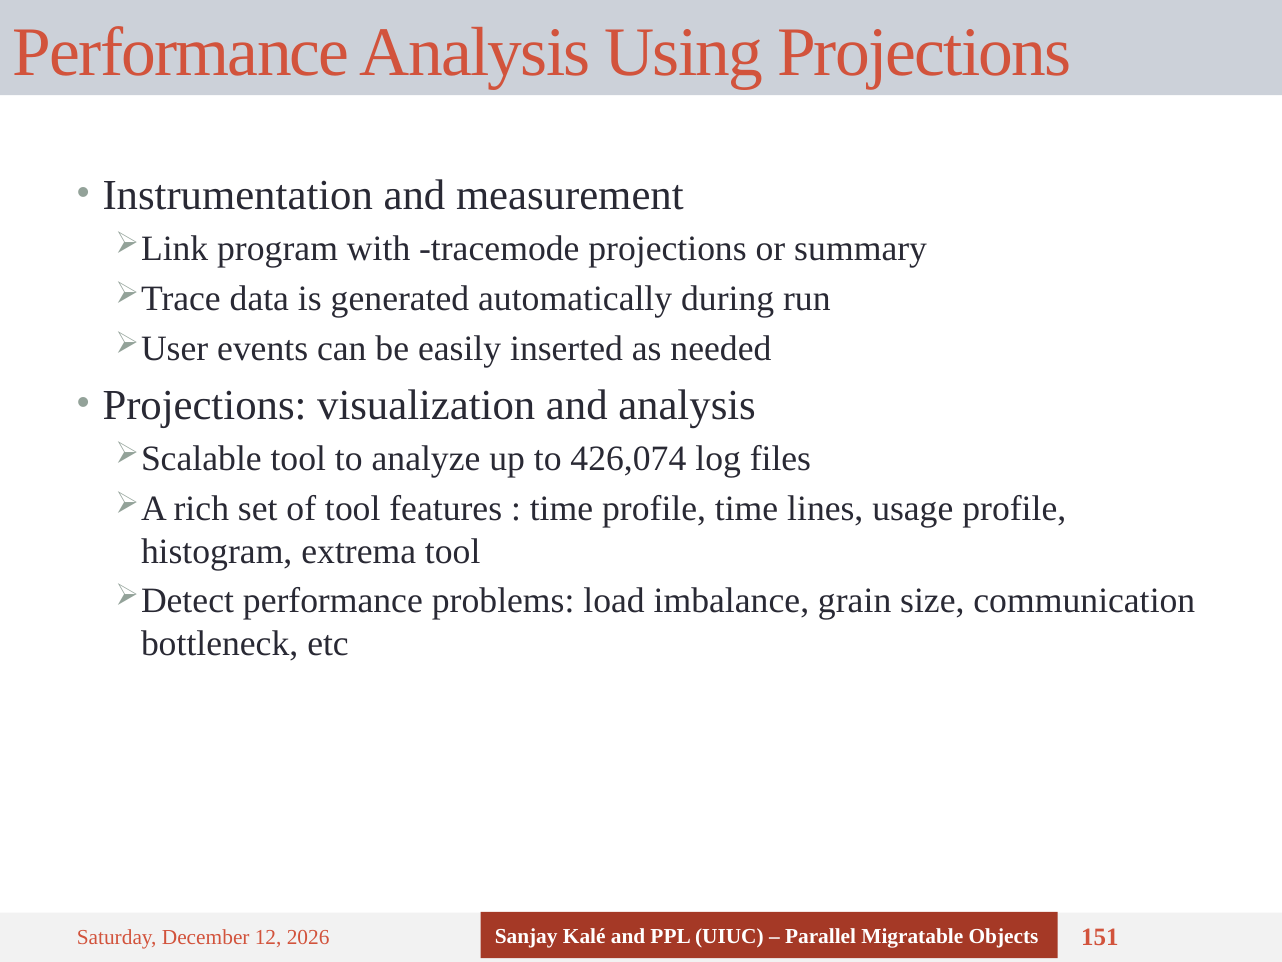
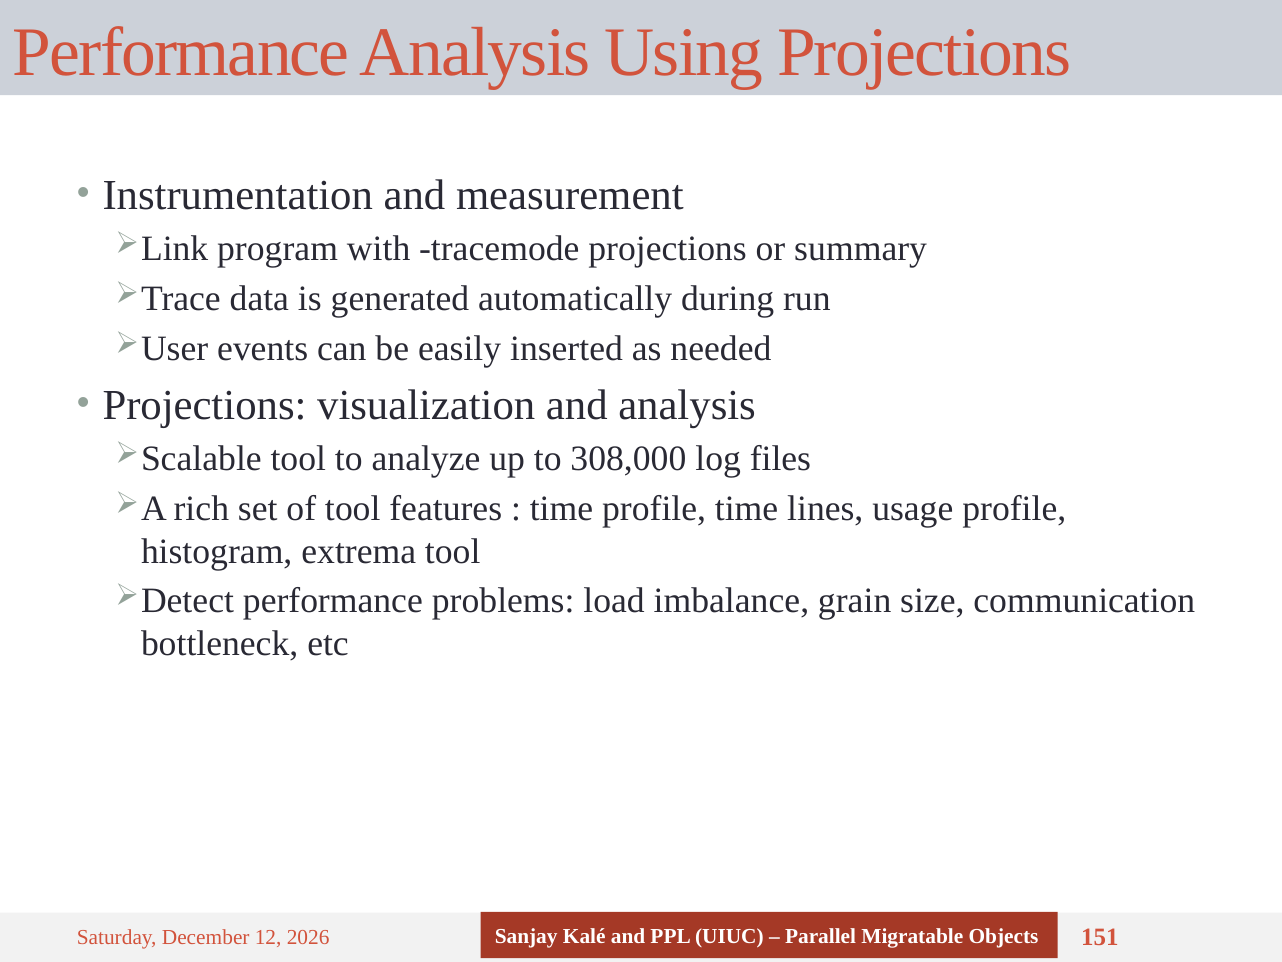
426,074: 426,074 -> 308,000
